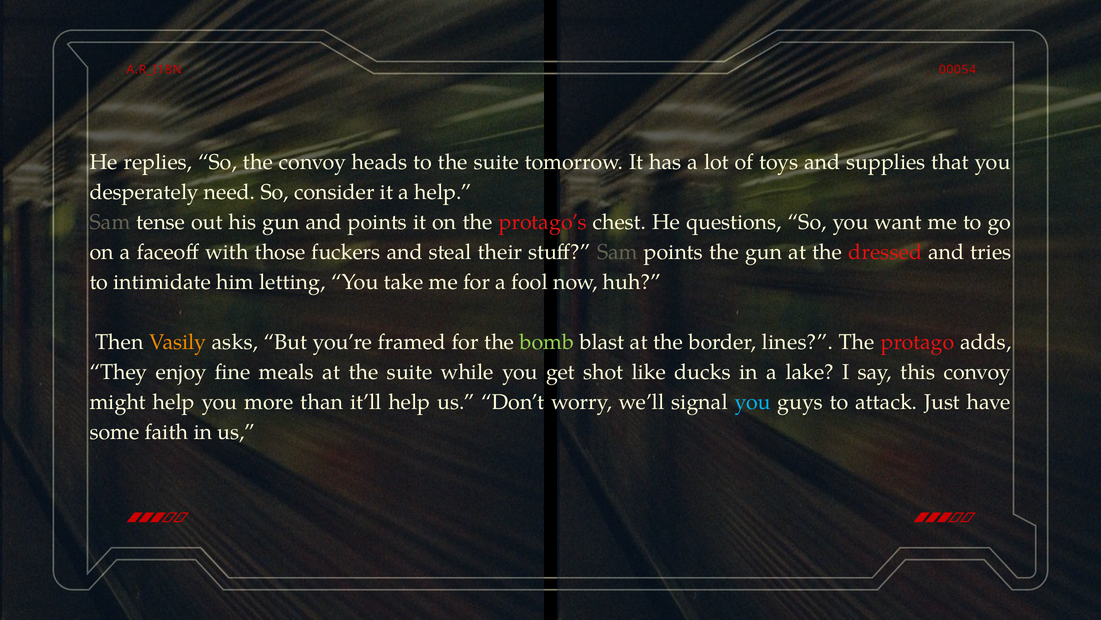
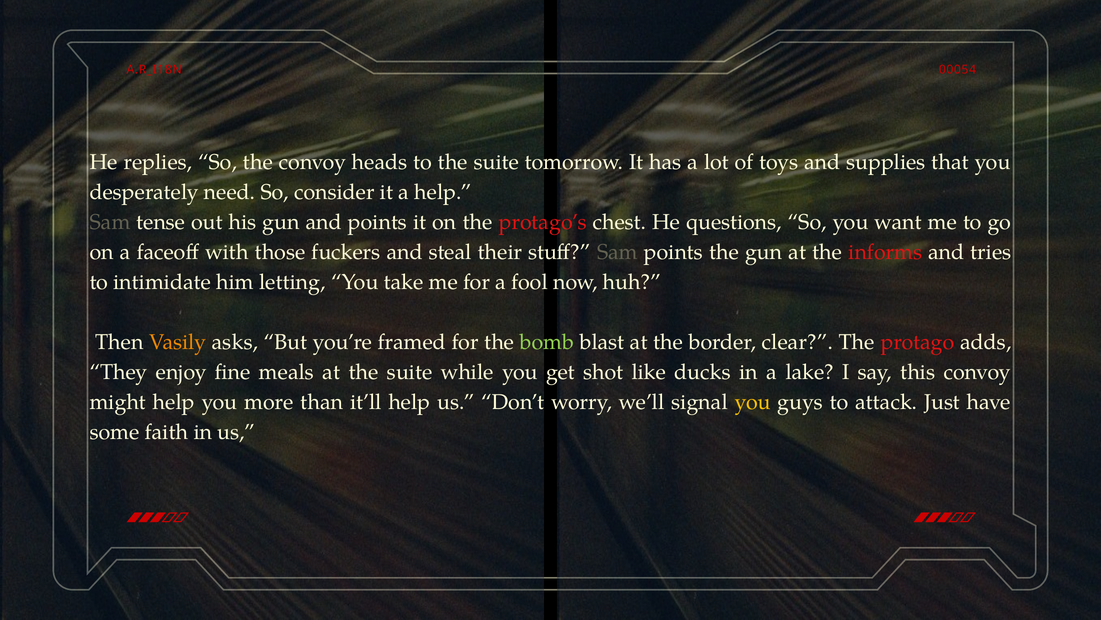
dressed: dressed -> informs
lines: lines -> clear
you at (753, 402) colour: light blue -> yellow
